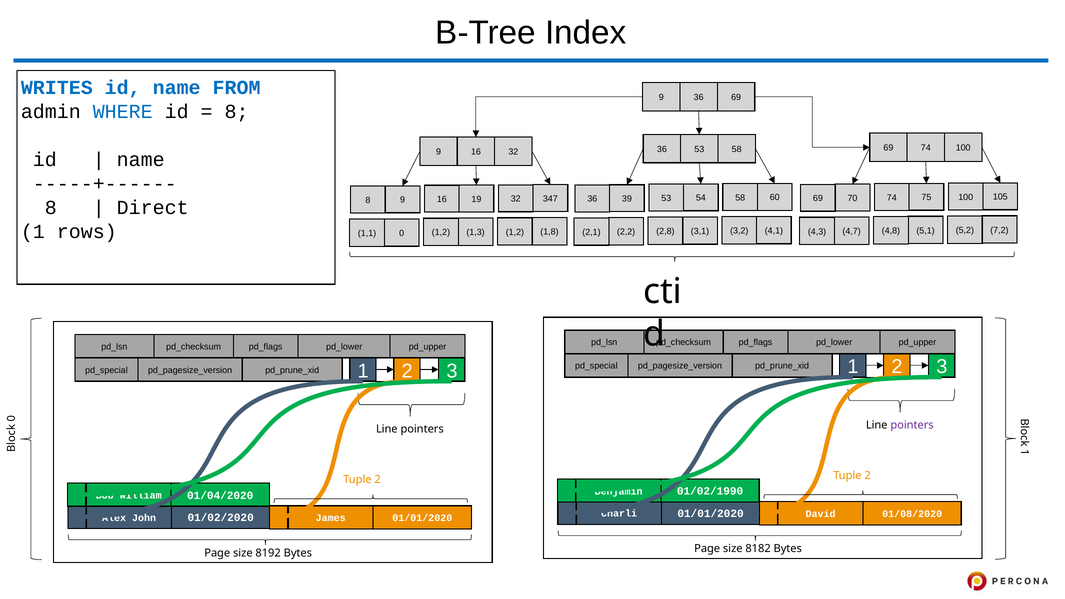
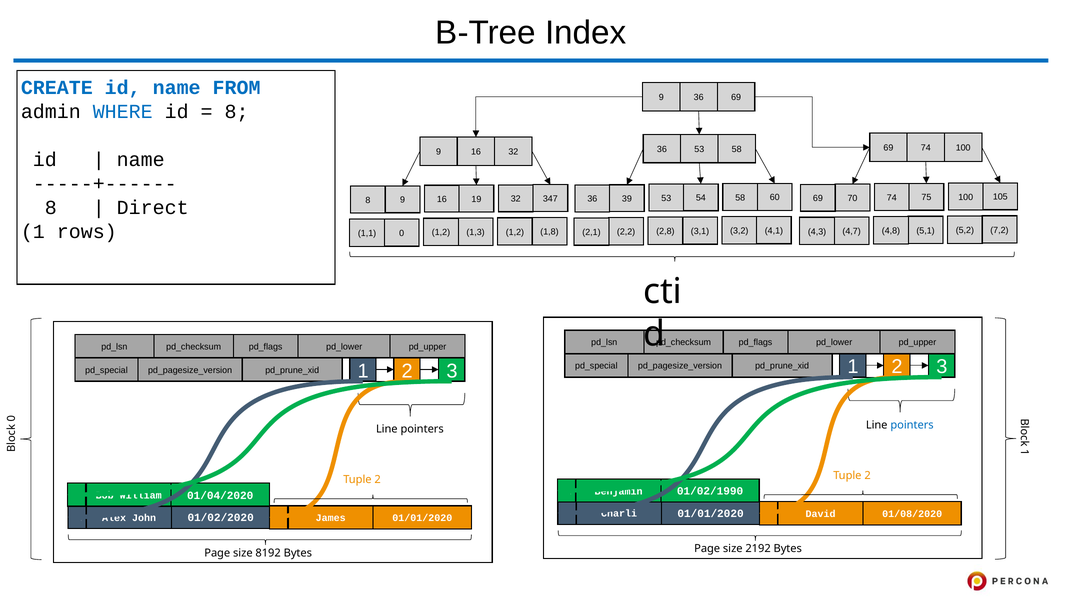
WRITES: WRITES -> CREATE
pointers at (912, 425) colour: purple -> blue
8182: 8182 -> 2192
